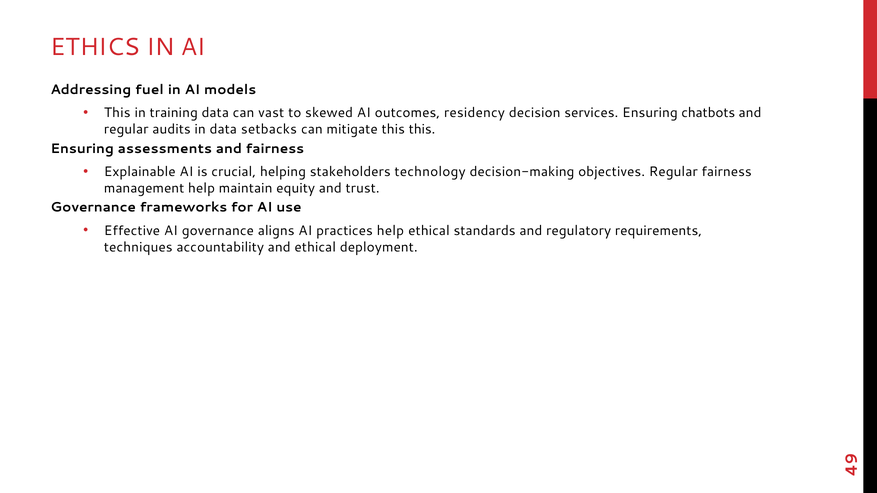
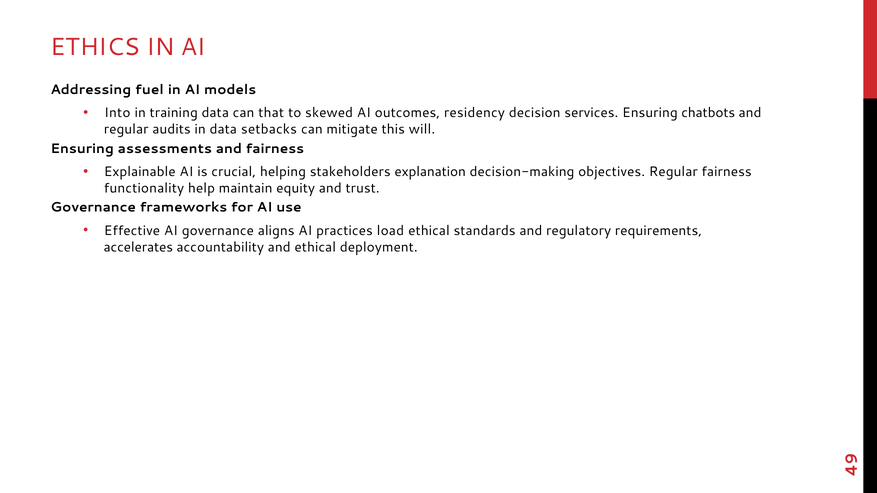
This at (117, 113): This -> Into
vast: vast -> that
this this: this -> will
technology: technology -> explanation
management: management -> functionality
practices help: help -> load
techniques: techniques -> accelerates
